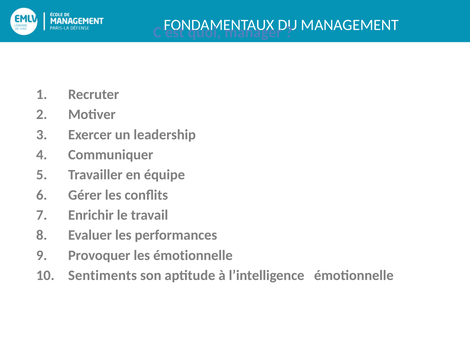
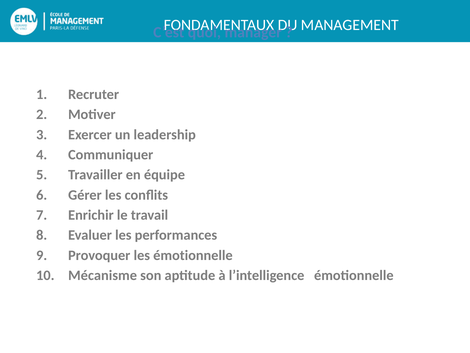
Sentiments: Sentiments -> Mécanisme
